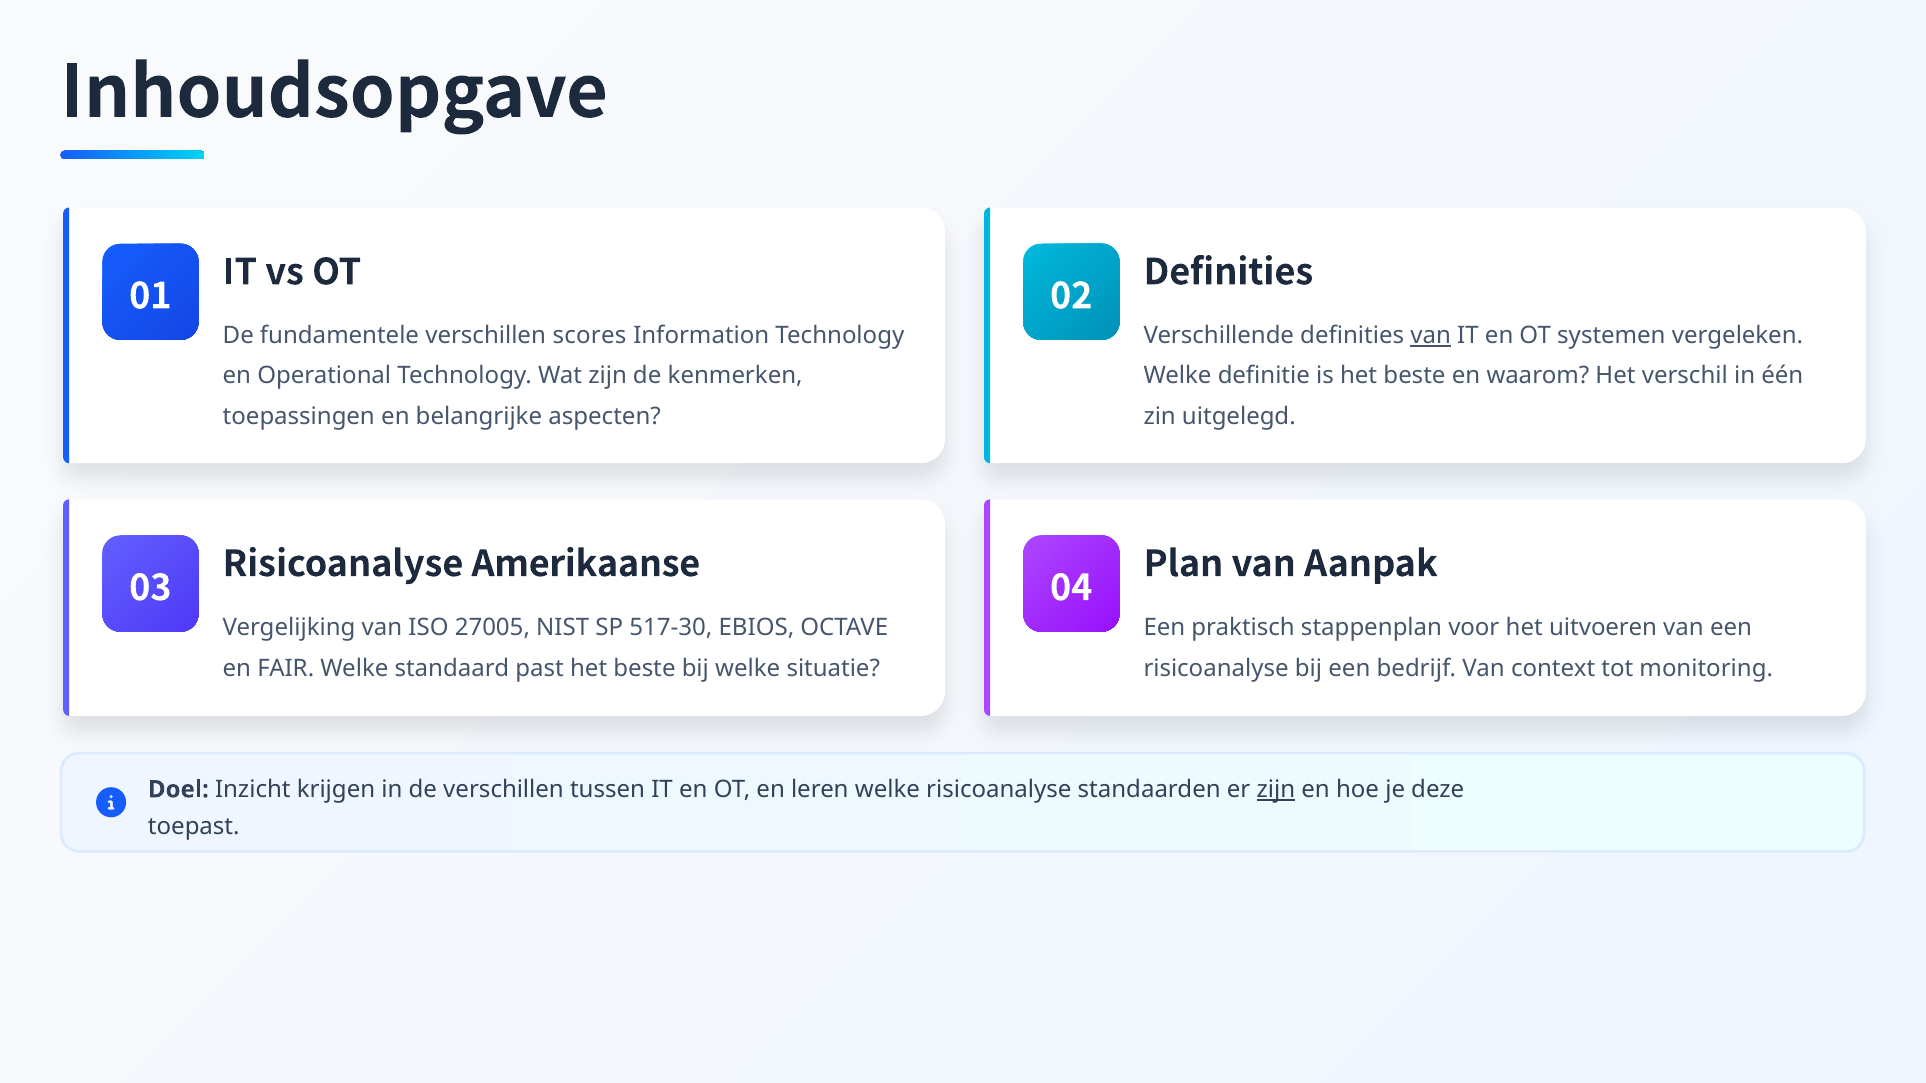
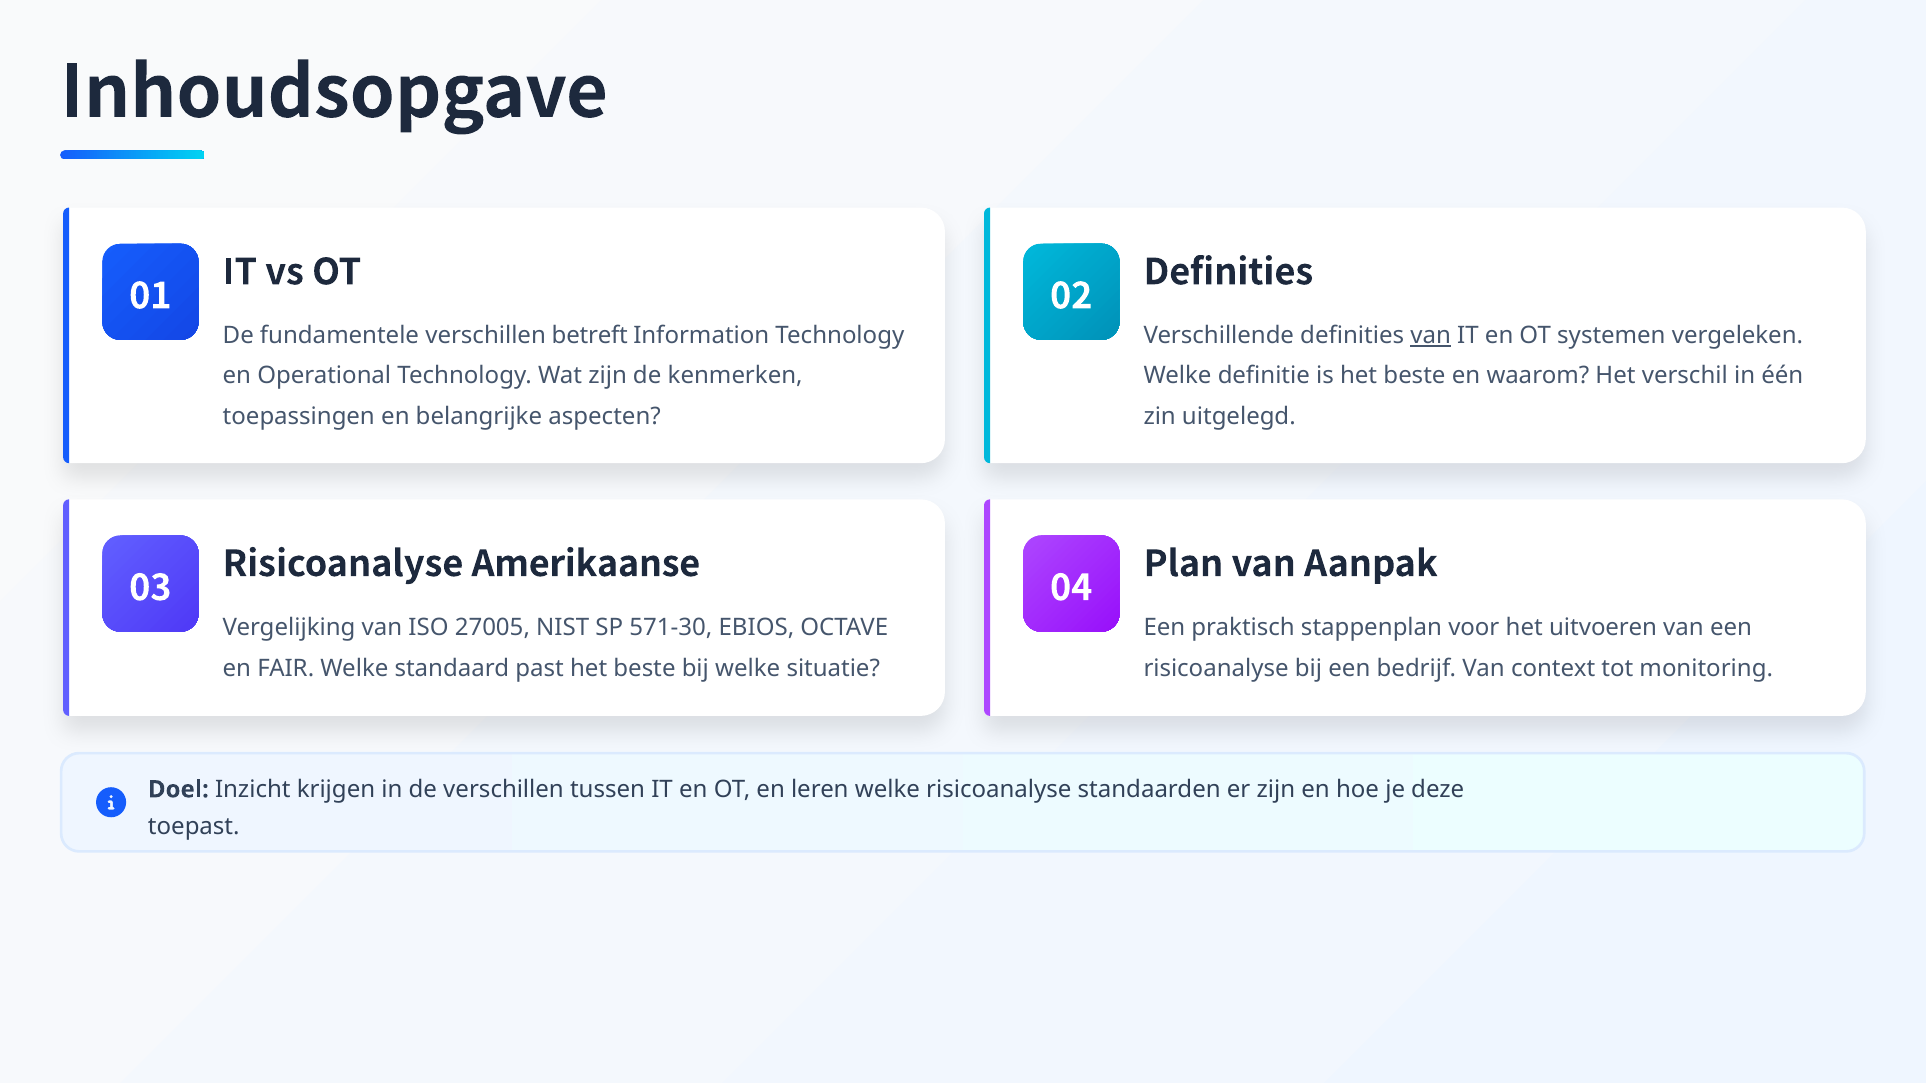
scores: scores -> betreft
517-30: 517-30 -> 571-30
zijn at (1276, 790) underline: present -> none
